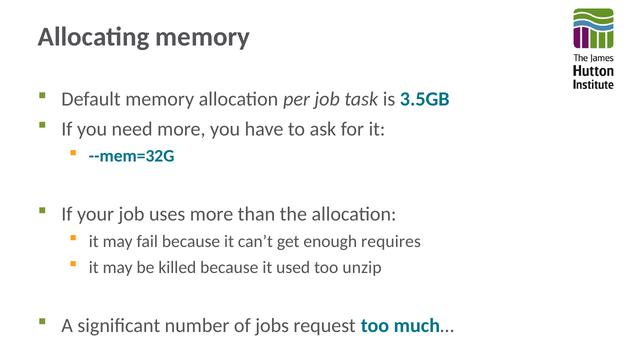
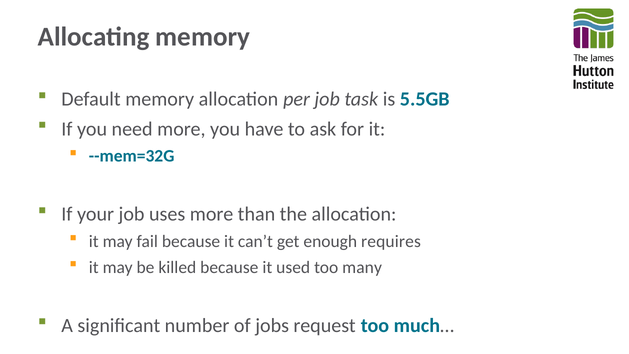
3.5GB: 3.5GB -> 5.5GB
unzip: unzip -> many
